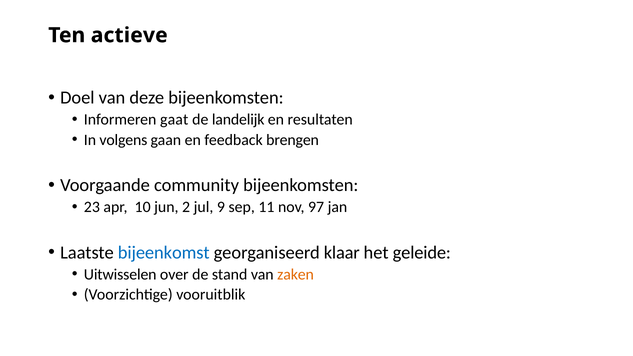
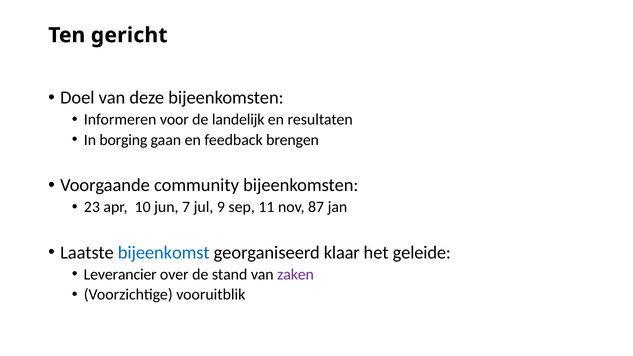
actieve: actieve -> gericht
gaat: gaat -> voor
volgens: volgens -> borging
2: 2 -> 7
97: 97 -> 87
Uitwisselen: Uitwisselen -> Leverancier
zaken colour: orange -> purple
